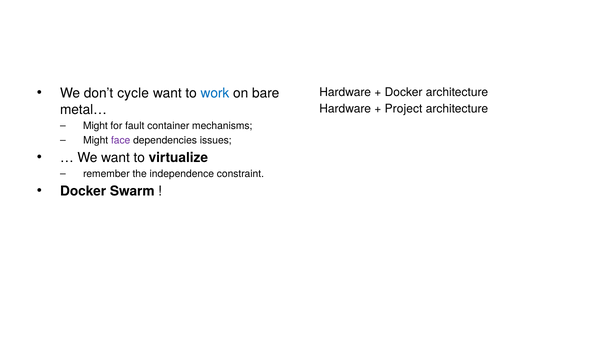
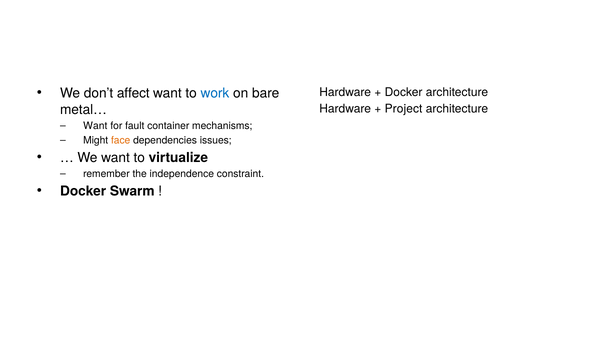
cycle: cycle -> affect
Might at (95, 126): Might -> Want
face colour: purple -> orange
